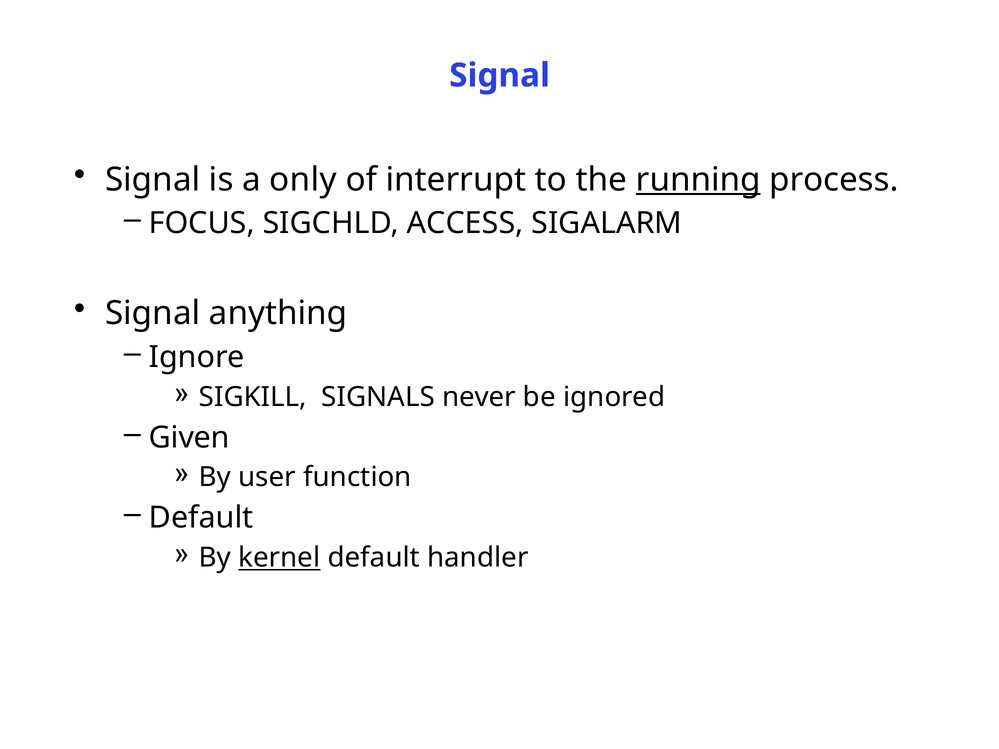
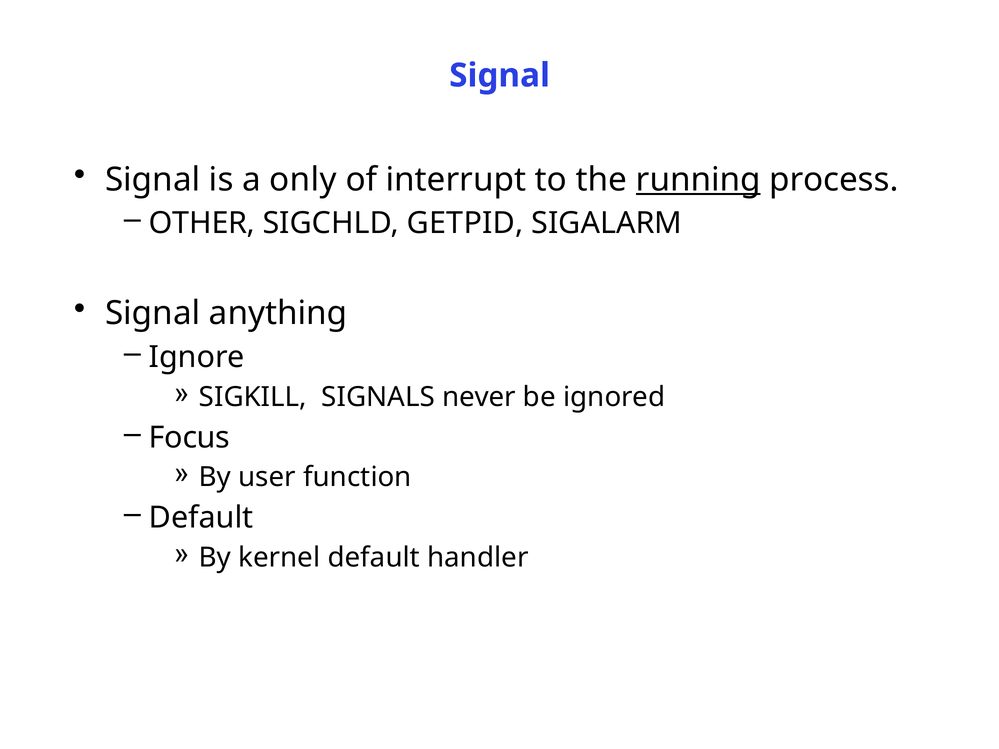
FOCUS: FOCUS -> OTHER
ACCESS: ACCESS -> GETPID
Given: Given -> Focus
kernel underline: present -> none
